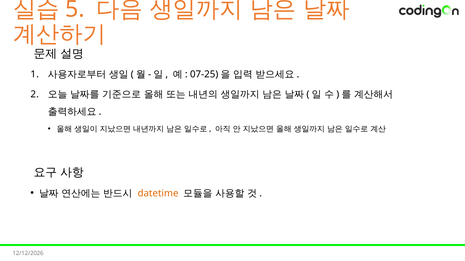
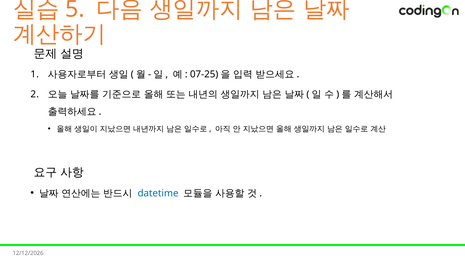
datetime colour: orange -> blue
